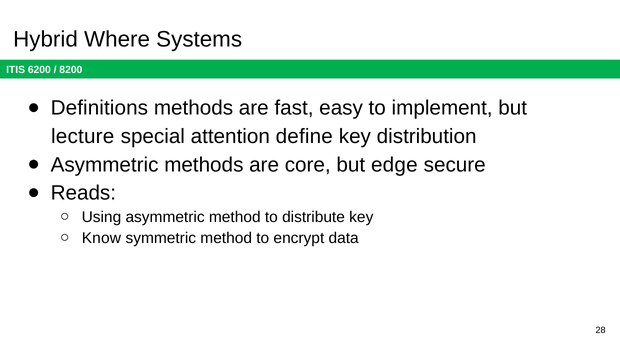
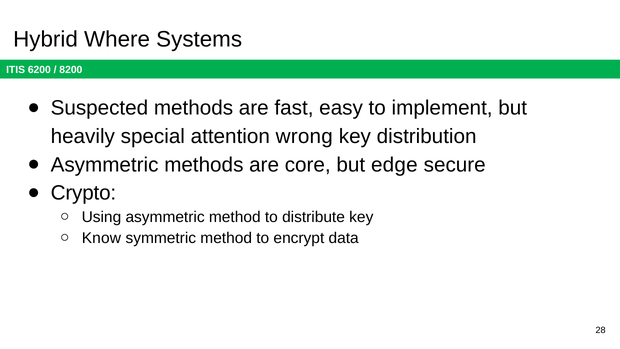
Definitions: Definitions -> Suspected
lecture: lecture -> heavily
define: define -> wrong
Reads: Reads -> Crypto
